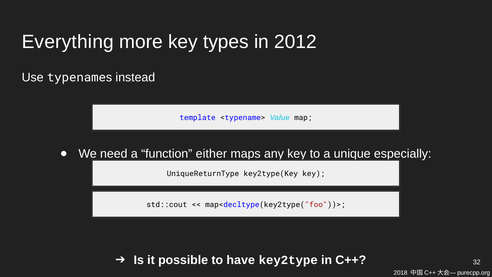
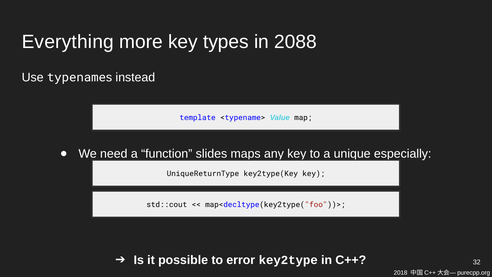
2012: 2012 -> 2088
either: either -> slides
have: have -> error
